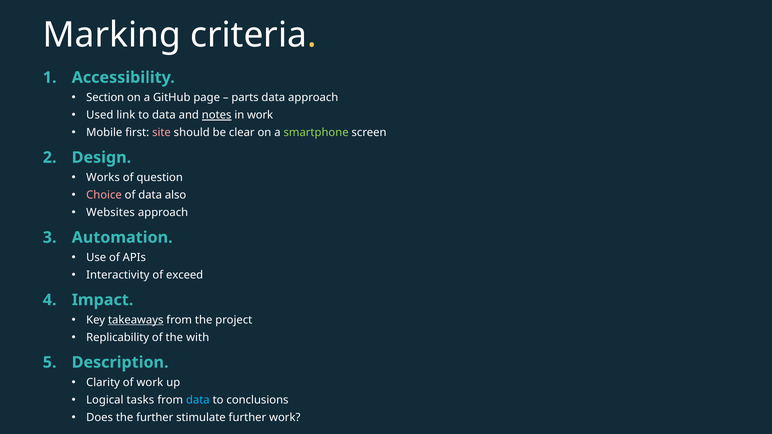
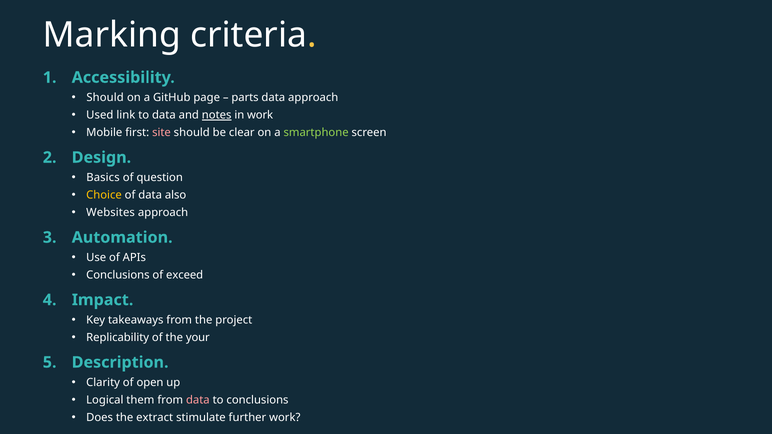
Section at (105, 98): Section -> Should
Works: Works -> Basics
Choice colour: pink -> yellow
Interactivity at (118, 275): Interactivity -> Conclusions
takeaways underline: present -> none
with: with -> your
of work: work -> open
tasks: tasks -> them
data at (198, 400) colour: light blue -> pink
the further: further -> extract
